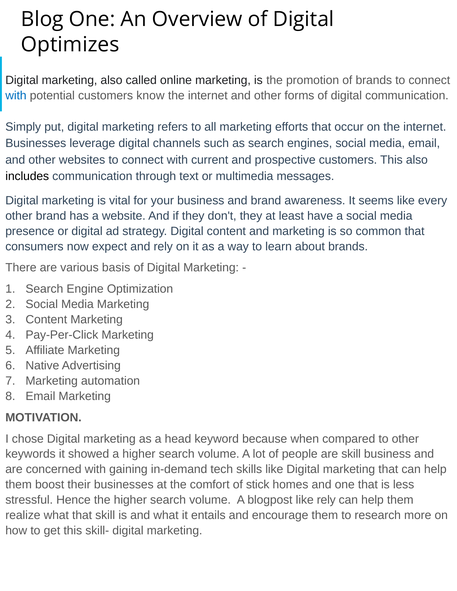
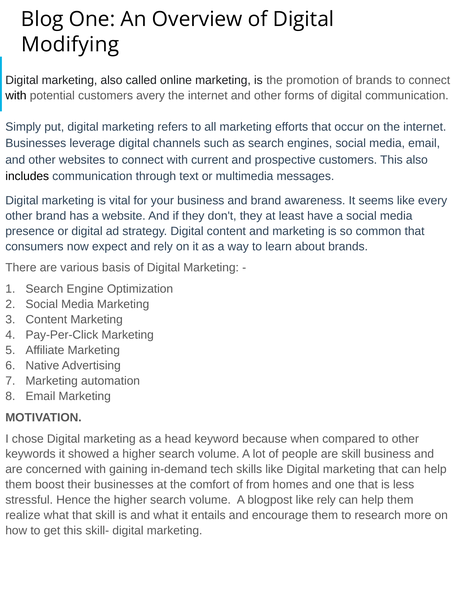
Optimizes: Optimizes -> Modifying
with at (16, 96) colour: blue -> black
know: know -> avery
stick: stick -> from
